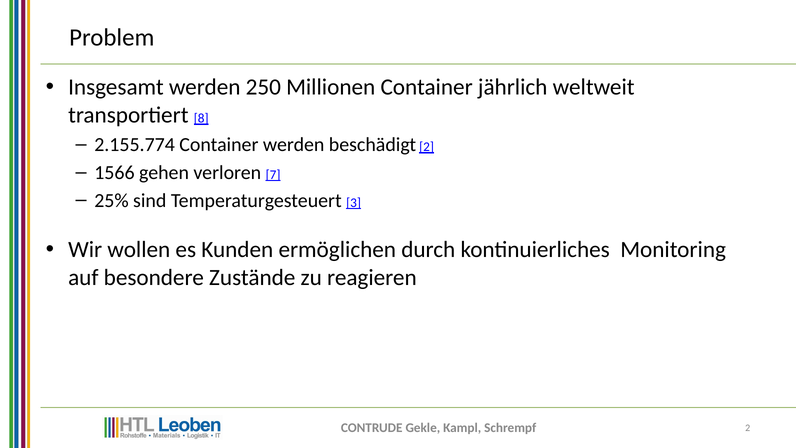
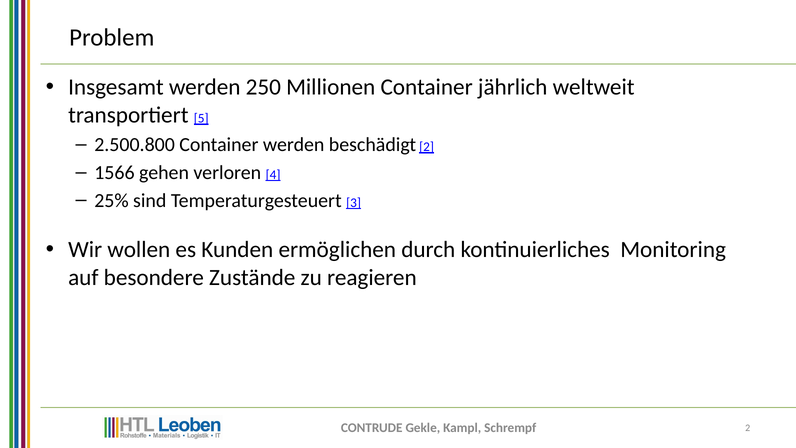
8: 8 -> 5
2.155.774: 2.155.774 -> 2.500.800
7: 7 -> 4
